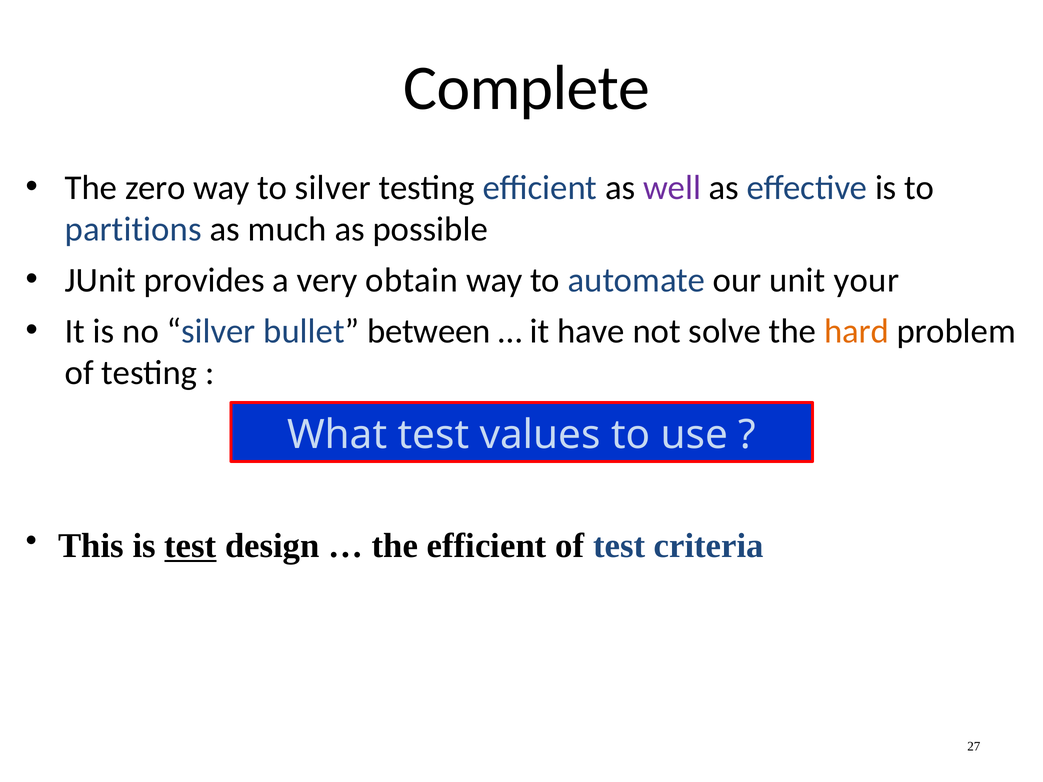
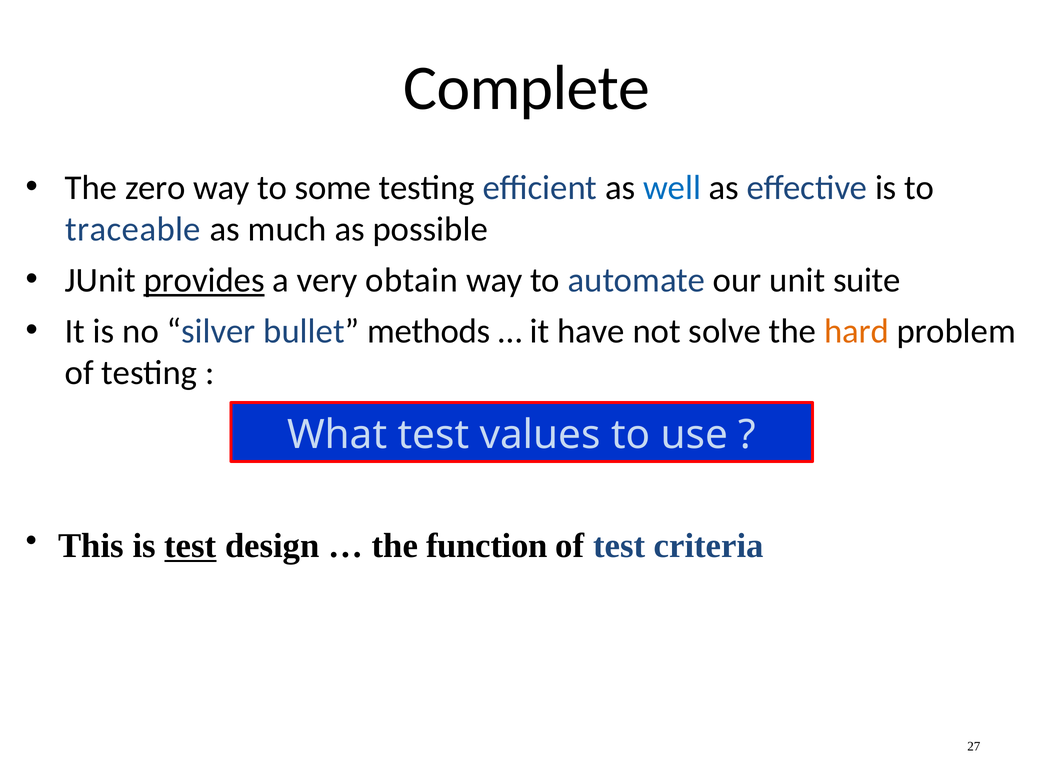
to silver: silver -> some
well colour: purple -> blue
partitions: partitions -> traceable
provides underline: none -> present
your: your -> suite
between: between -> methods
the efficient: efficient -> function
